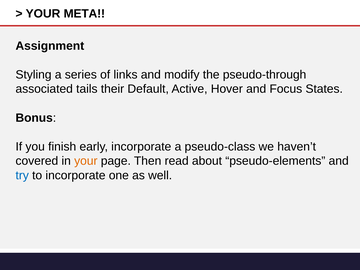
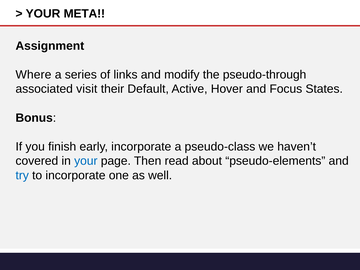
Styling: Styling -> Where
tails: tails -> visit
your at (86, 161) colour: orange -> blue
